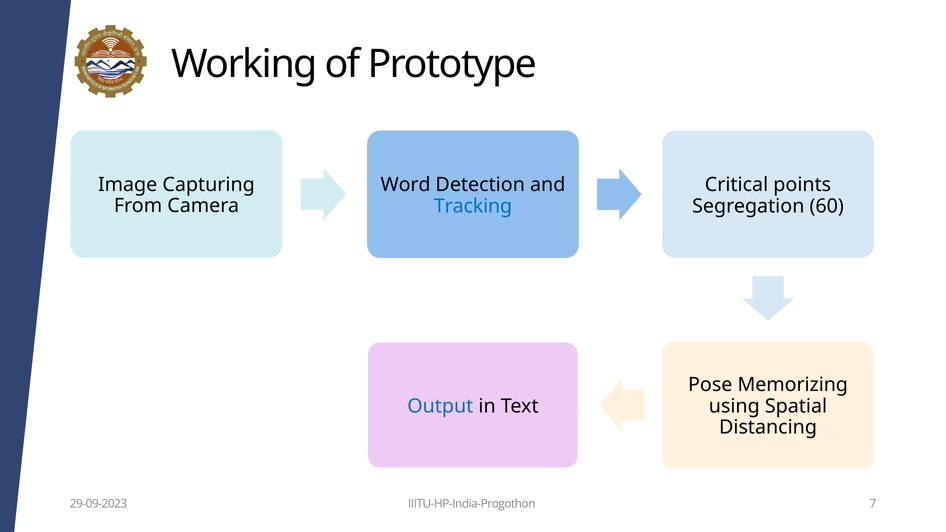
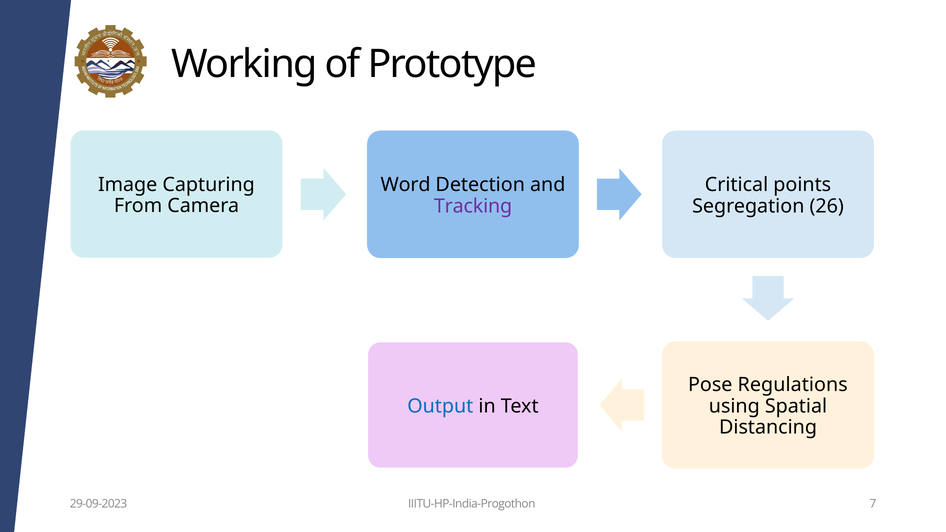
Tracking colour: blue -> purple
60: 60 -> 26
Memorizing: Memorizing -> Regulations
